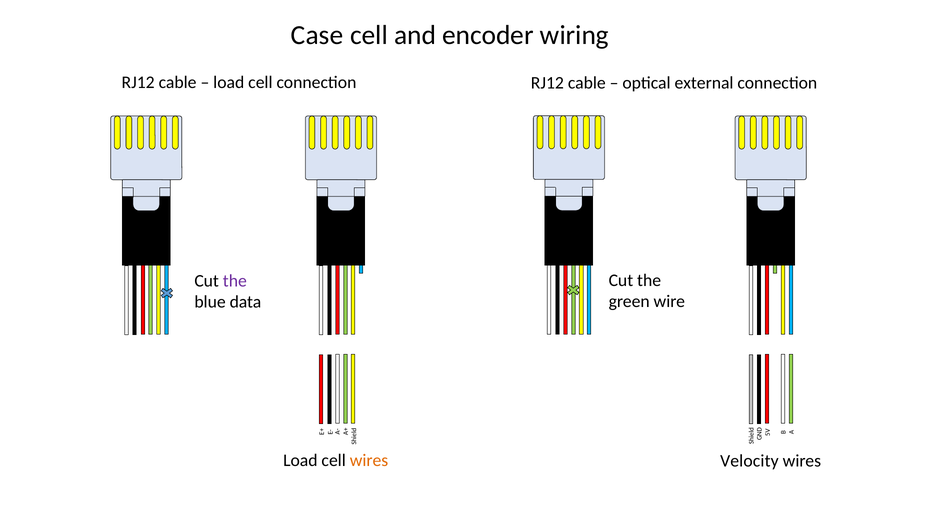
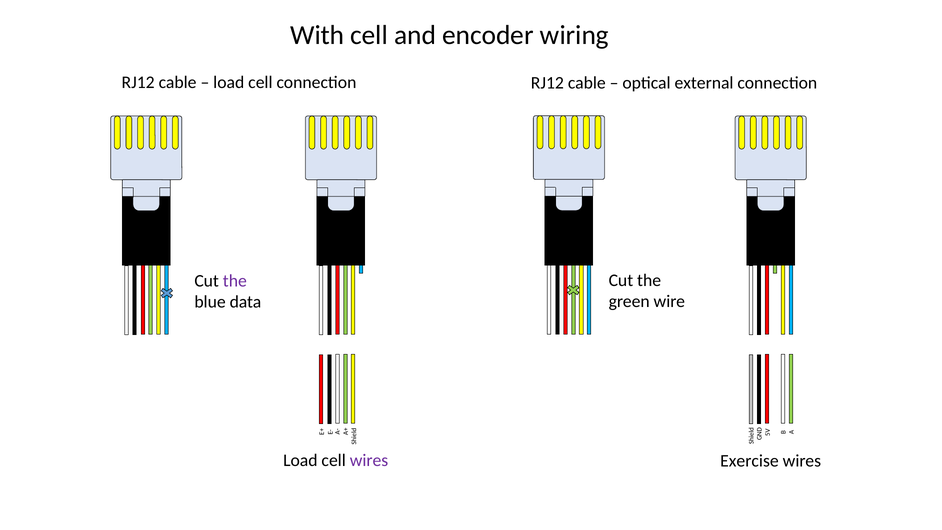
Case: Case -> With
wires at (369, 460) colour: orange -> purple
Velocity: Velocity -> Exercise
